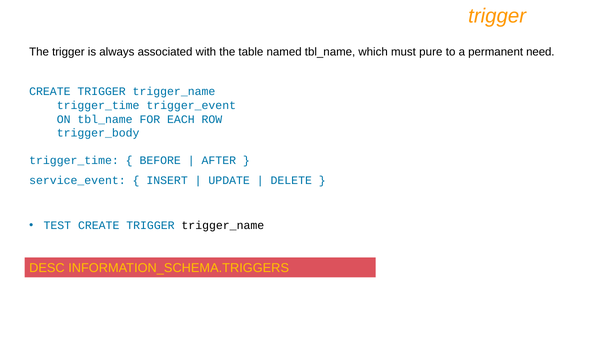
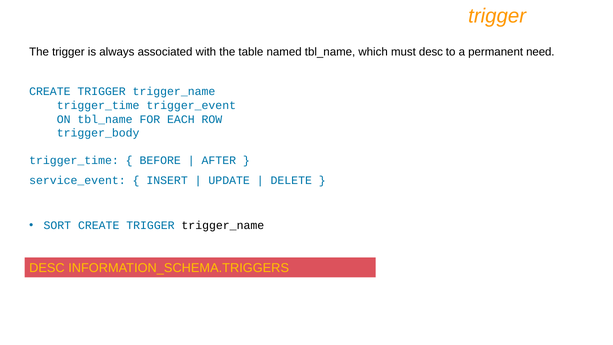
must pure: pure -> desc
TEST: TEST -> SORT
